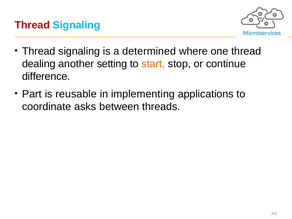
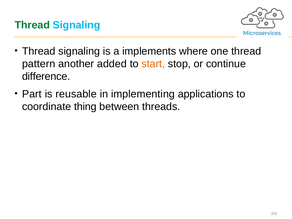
Thread at (32, 25) colour: red -> green
determined: determined -> implements
dealing: dealing -> pattern
setting: setting -> added
asks: asks -> thing
